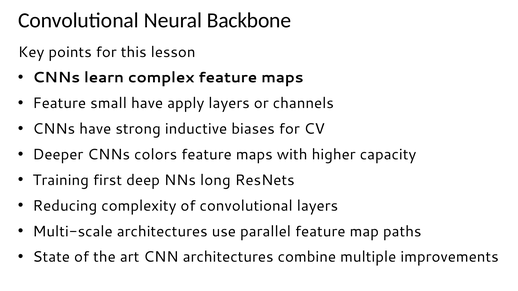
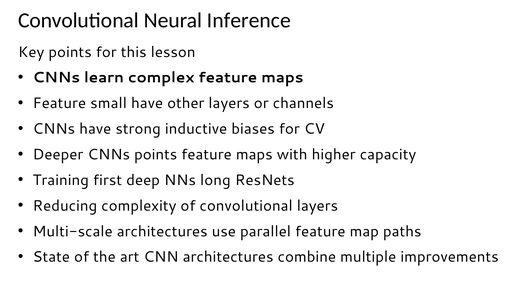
Backbone: Backbone -> Inference
apply: apply -> other
CNNs colors: colors -> points
